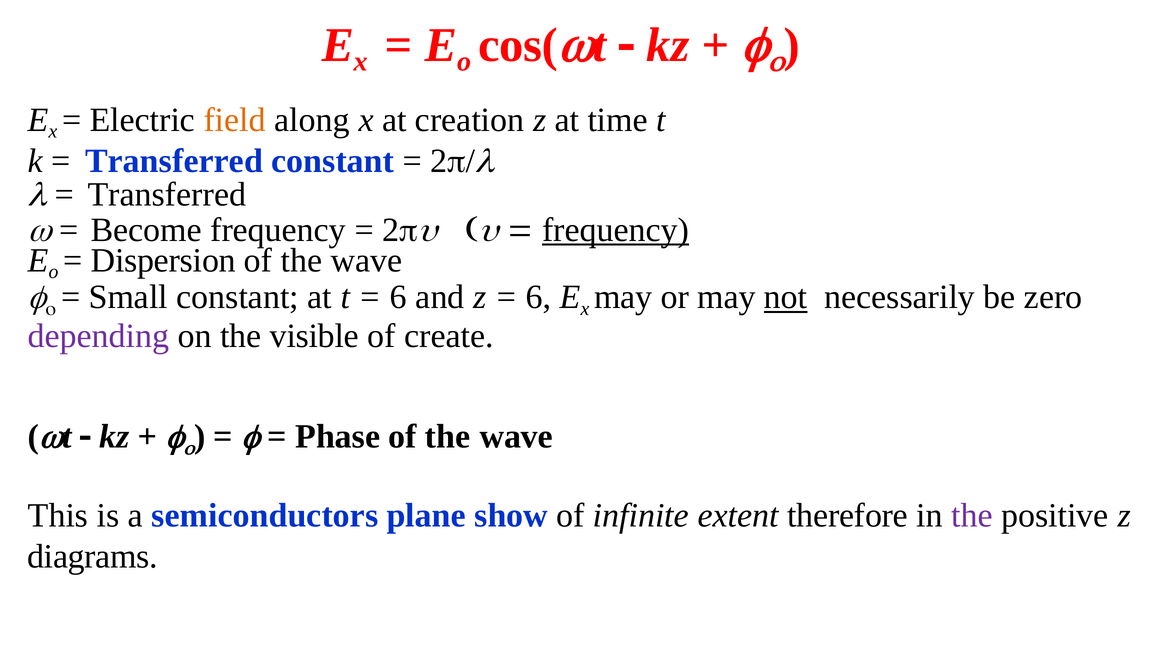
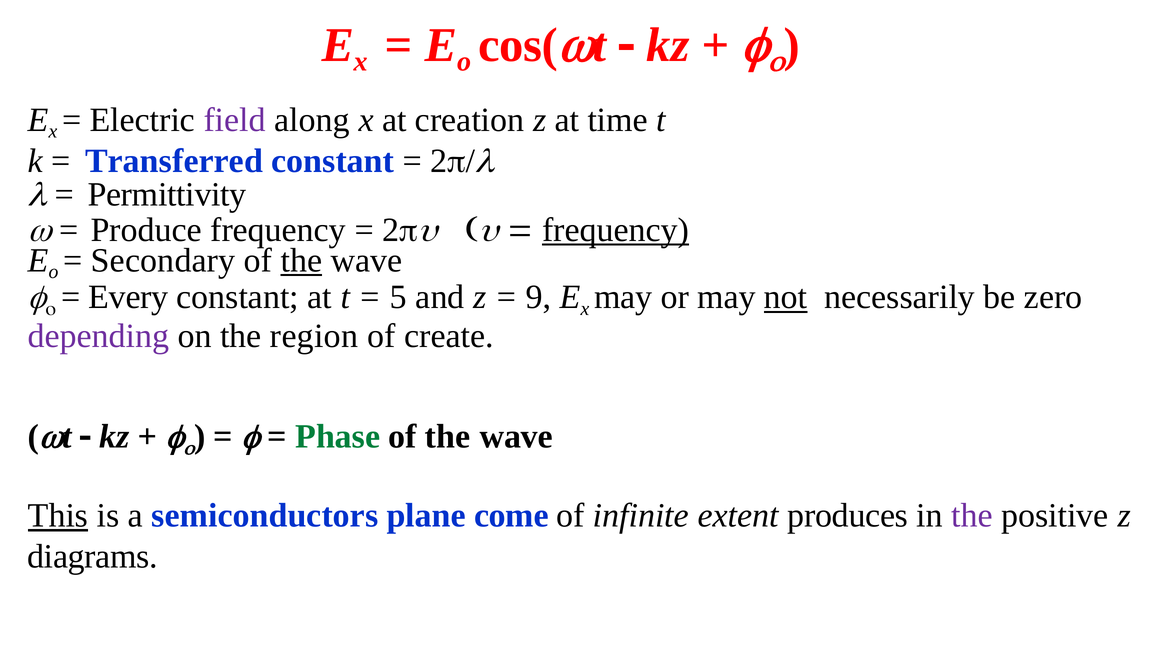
field colour: orange -> purple
Transferred at (167, 195): Transferred -> Permittivity
Become: Become -> Produce
Dispersion: Dispersion -> Secondary
the at (301, 261) underline: none -> present
Small: Small -> Every
6 at (399, 297): 6 -> 5
6 at (539, 297): 6 -> 9
visible: visible -> region
Phase colour: black -> green
This underline: none -> present
show: show -> come
therefore: therefore -> produces
